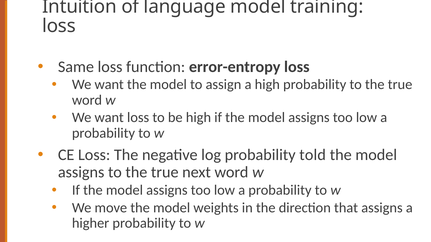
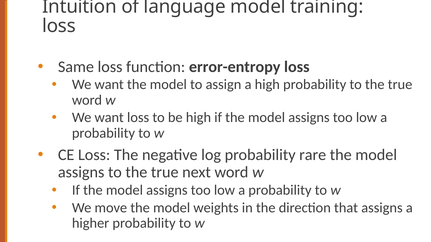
told: told -> rare
